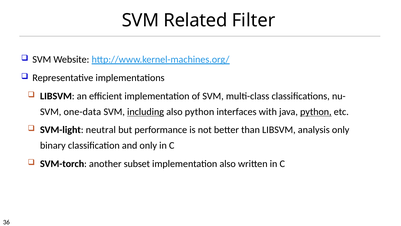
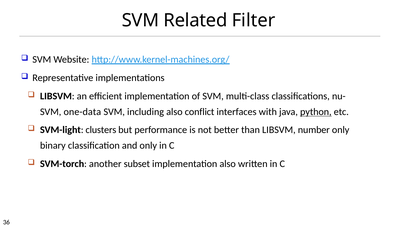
including underline: present -> none
also python: python -> conflict
neutral: neutral -> clusters
analysis: analysis -> number
